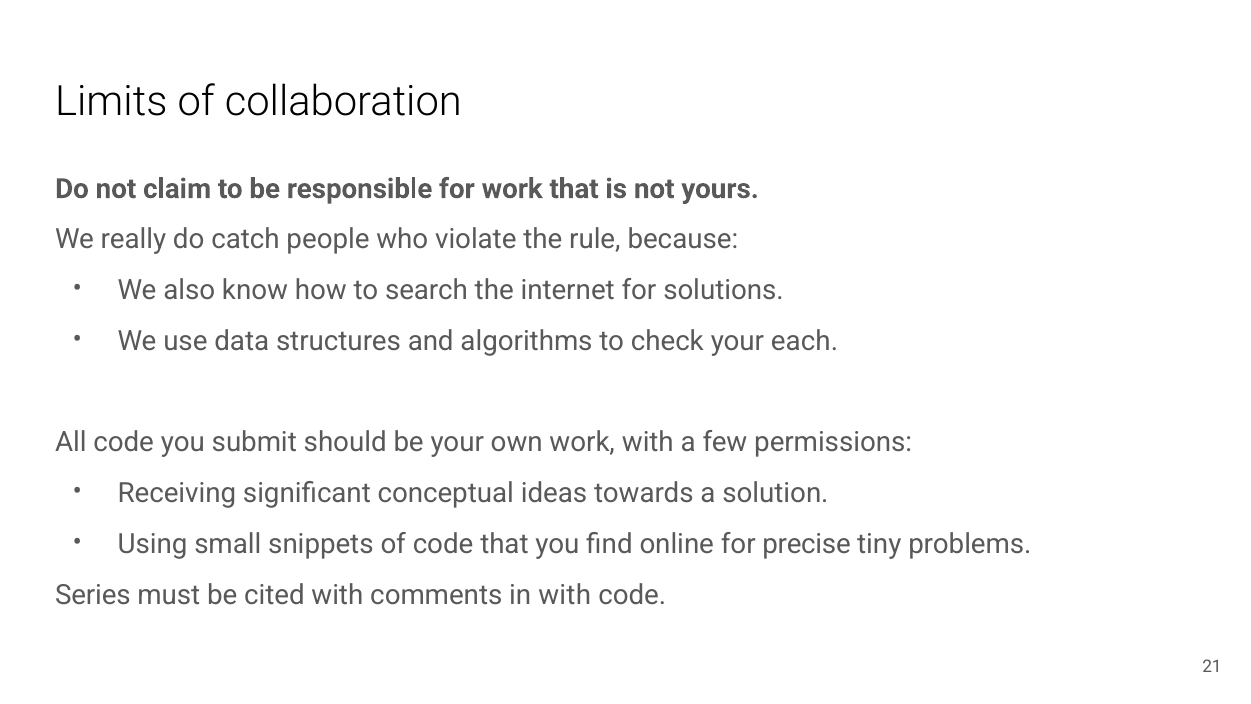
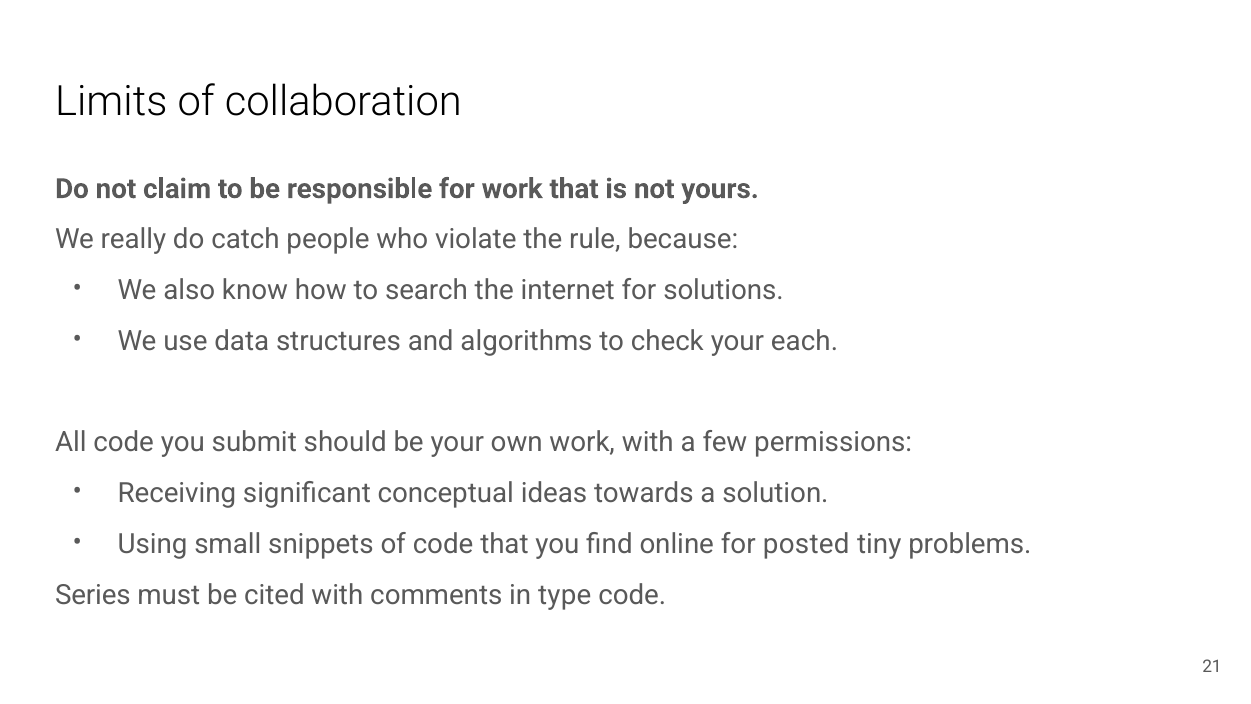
precise: precise -> posted
in with: with -> type
